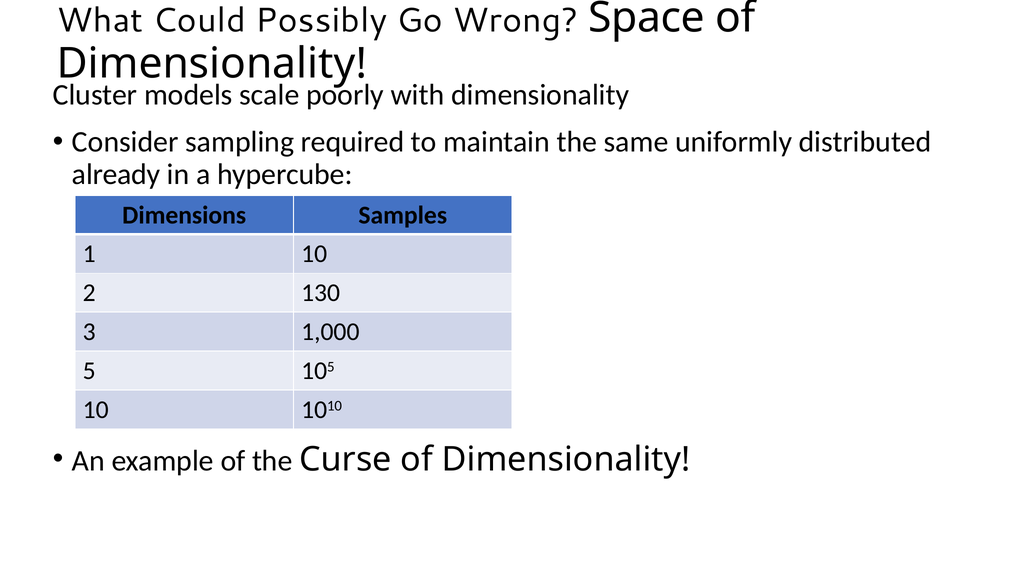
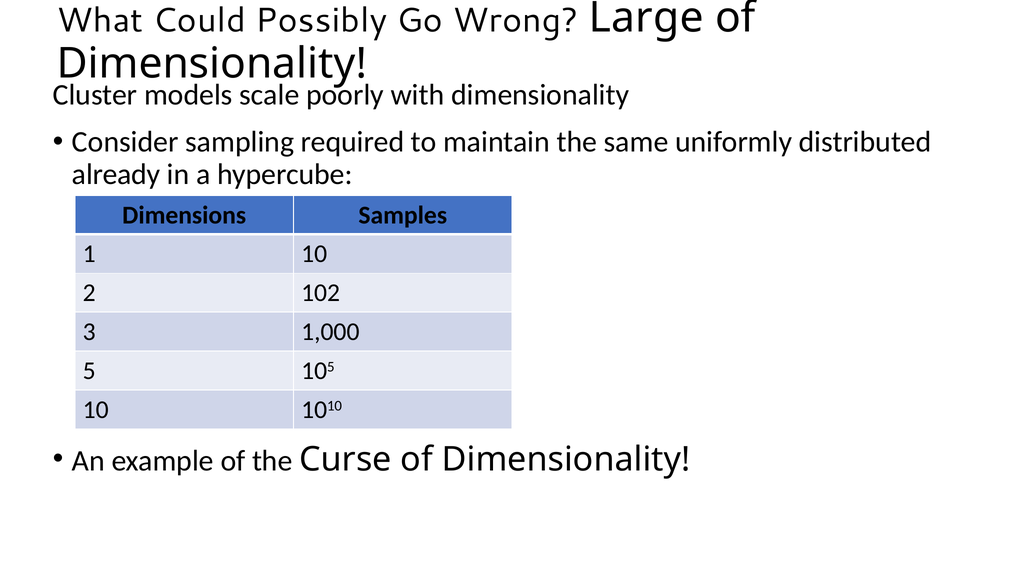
Space: Space -> Large
130: 130 -> 102
